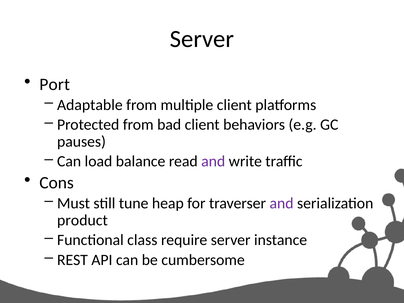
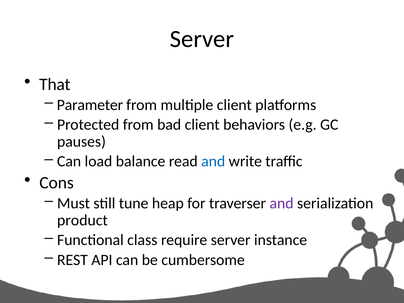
Port: Port -> That
Adaptable: Adaptable -> Parameter
and at (213, 161) colour: purple -> blue
